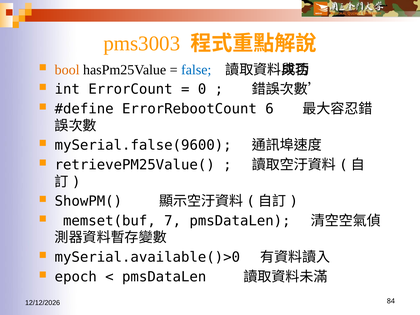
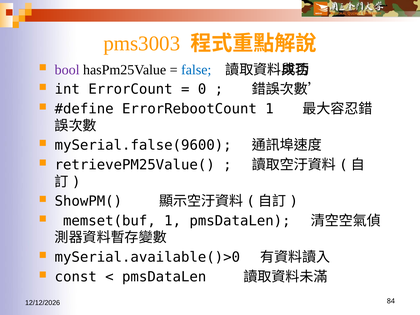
bool colour: orange -> purple
ErrorRebootCount 6: 6 -> 1
memset(buf 7: 7 -> 1
epoch: epoch -> const
